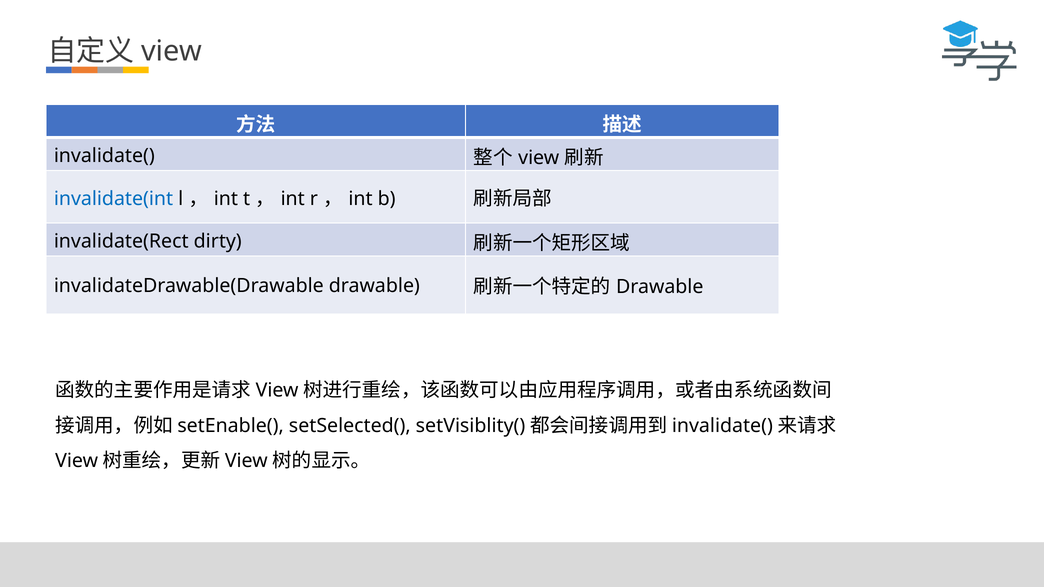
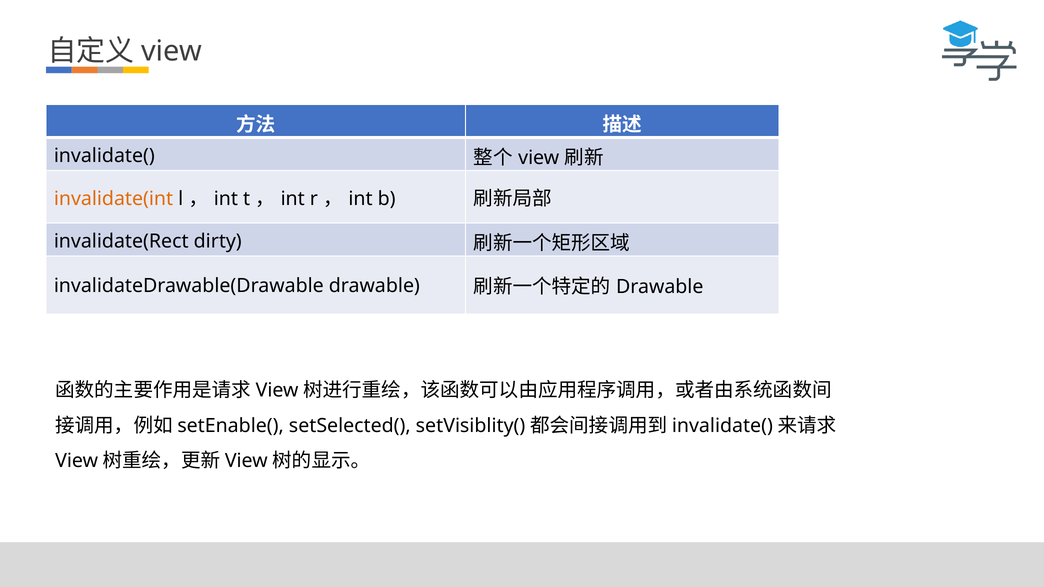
invalidate(int colour: blue -> orange
